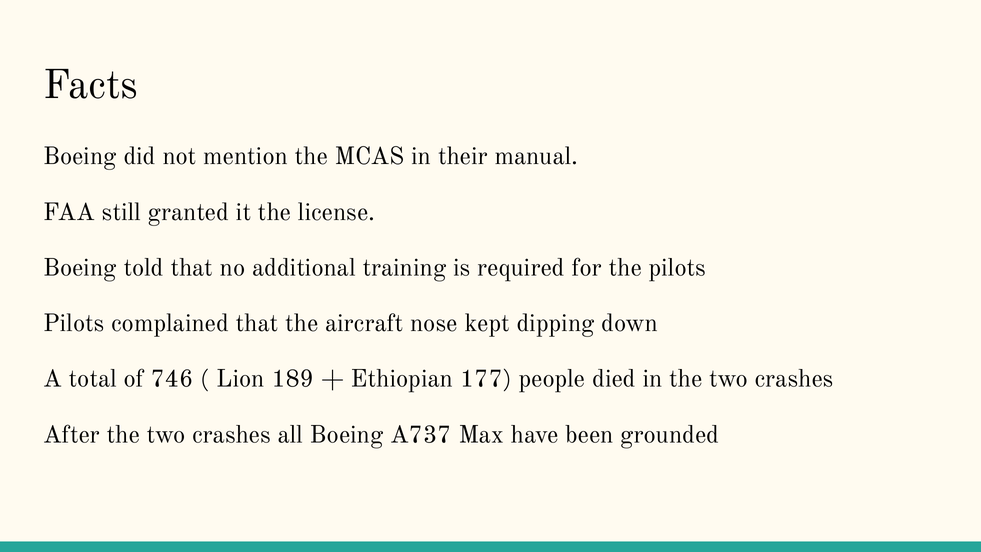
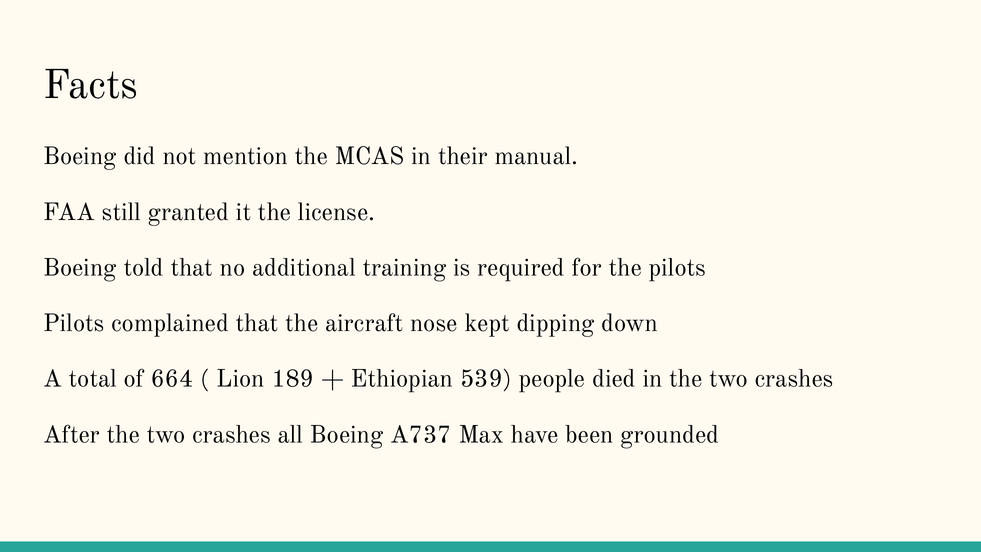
746: 746 -> 664
177: 177 -> 539
